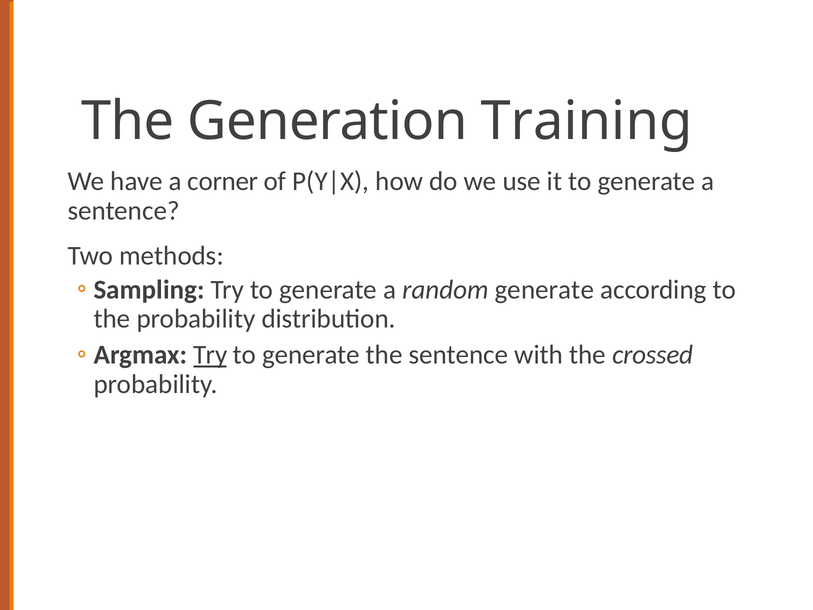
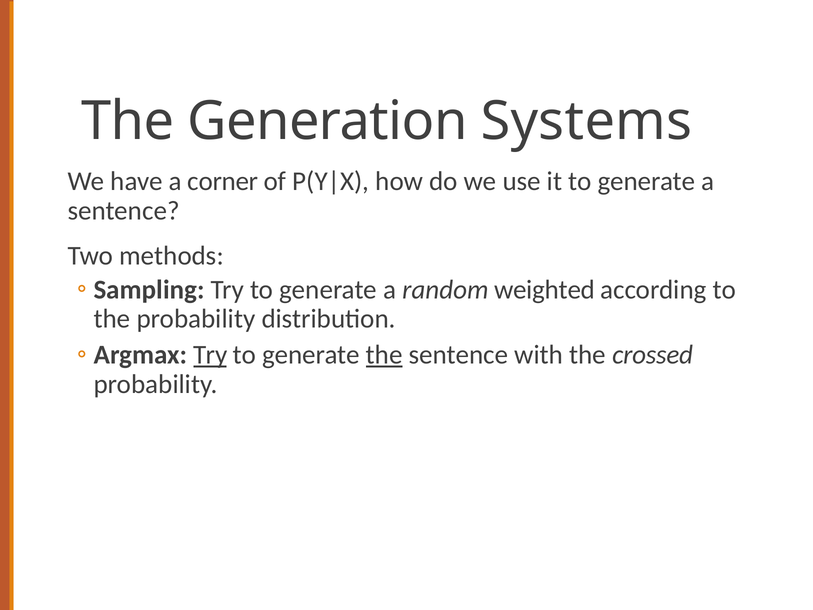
Training: Training -> Systems
random generate: generate -> weighted
the at (384, 355) underline: none -> present
